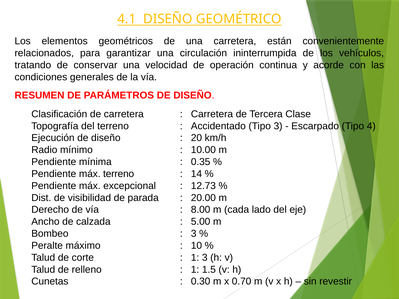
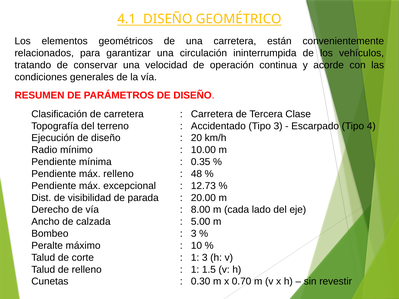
máx terreno: terreno -> relleno
14: 14 -> 48
